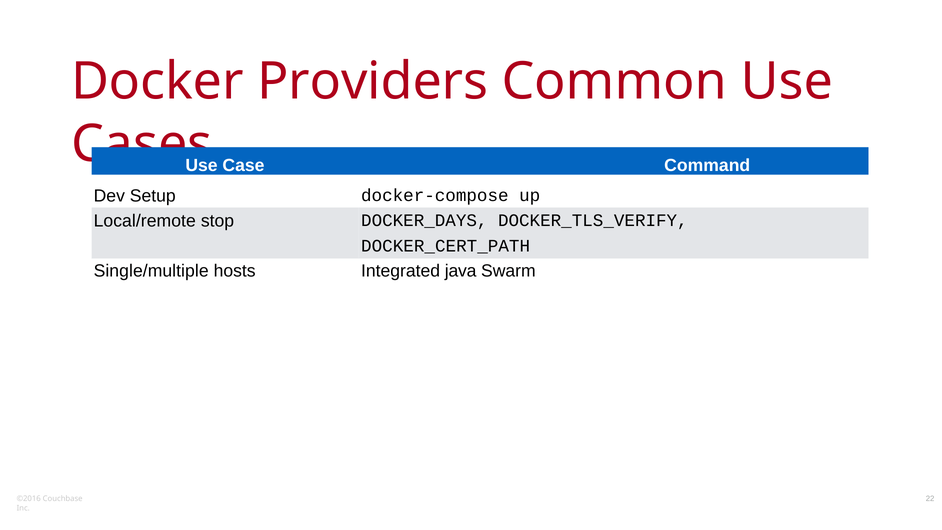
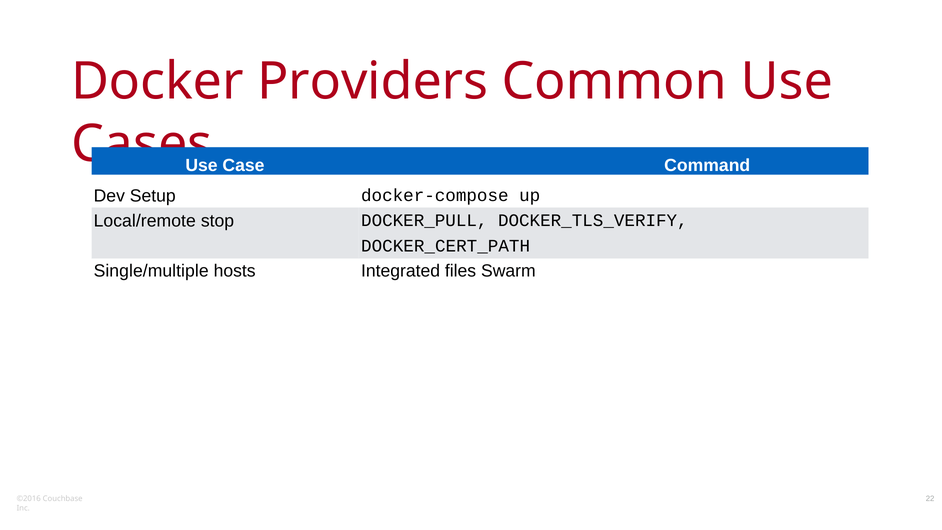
DOCKER_DAYS: DOCKER_DAYS -> DOCKER_PULL
java: java -> files
